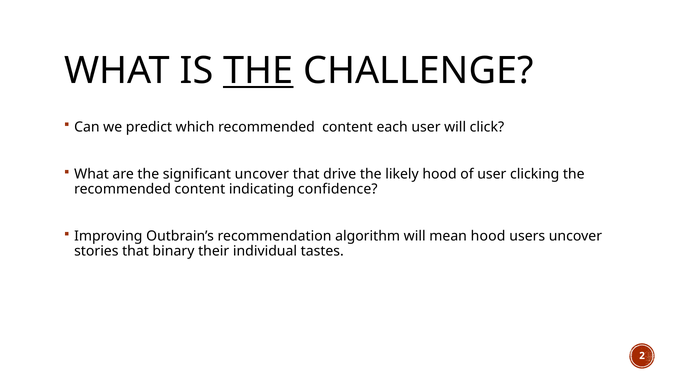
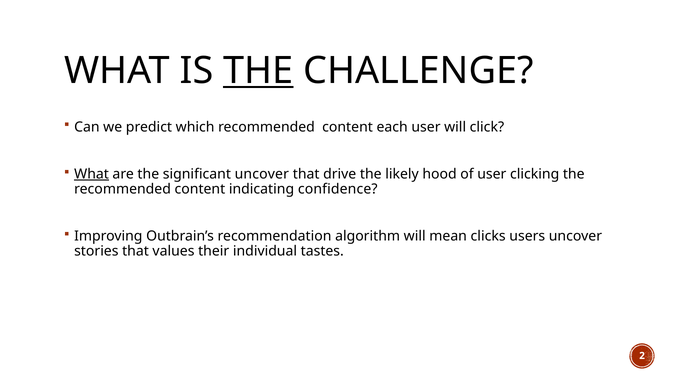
What at (92, 174) underline: none -> present
mean hood: hood -> clicks
binary: binary -> values
